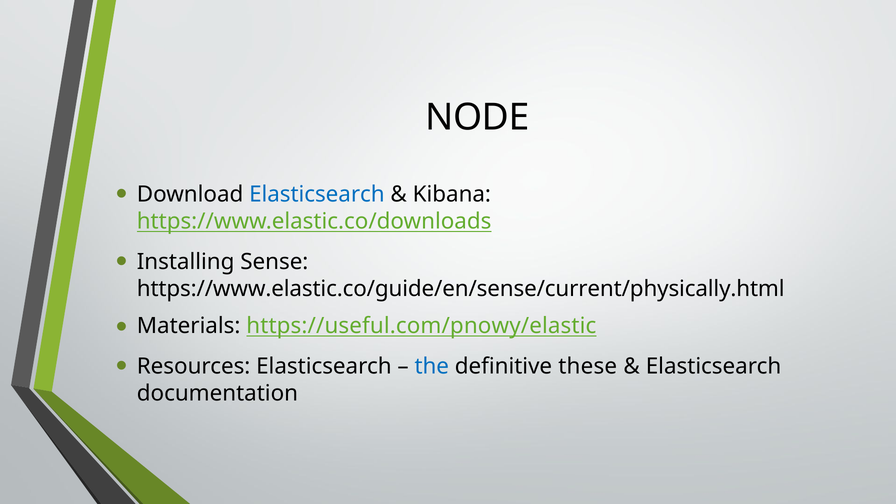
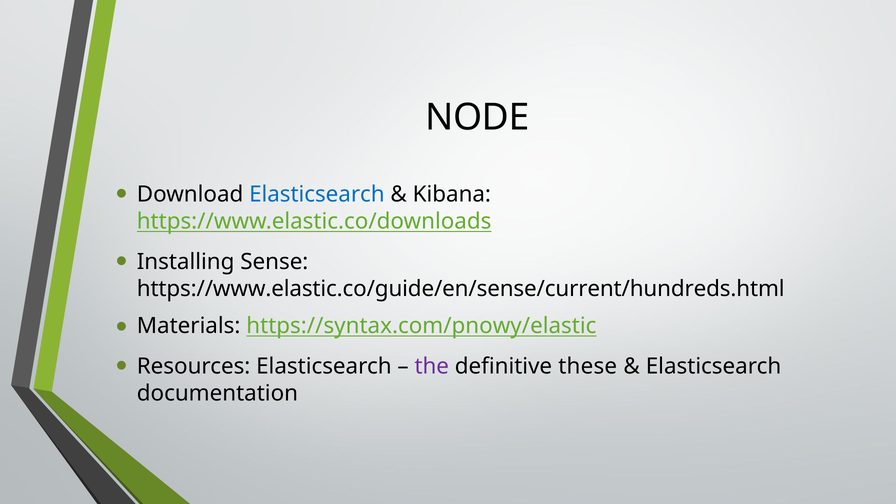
https://www.elastic.co/guide/en/sense/current/physically.html: https://www.elastic.co/guide/en/sense/current/physically.html -> https://www.elastic.co/guide/en/sense/current/hundreds.html
https://useful.com/pnowy/elastic: https://useful.com/pnowy/elastic -> https://syntax.com/pnowy/elastic
the colour: blue -> purple
